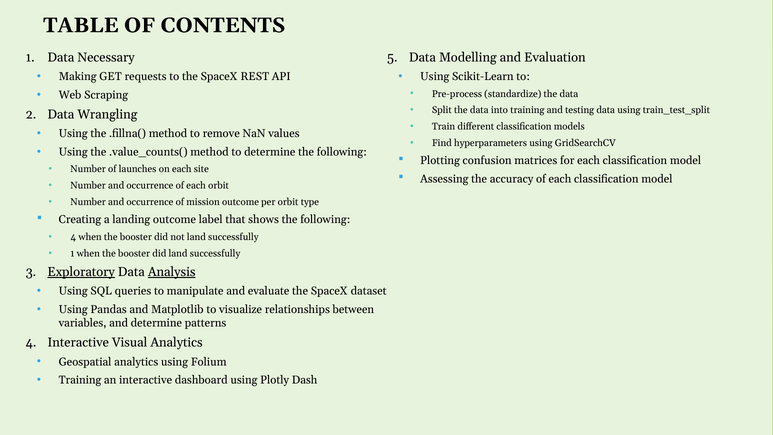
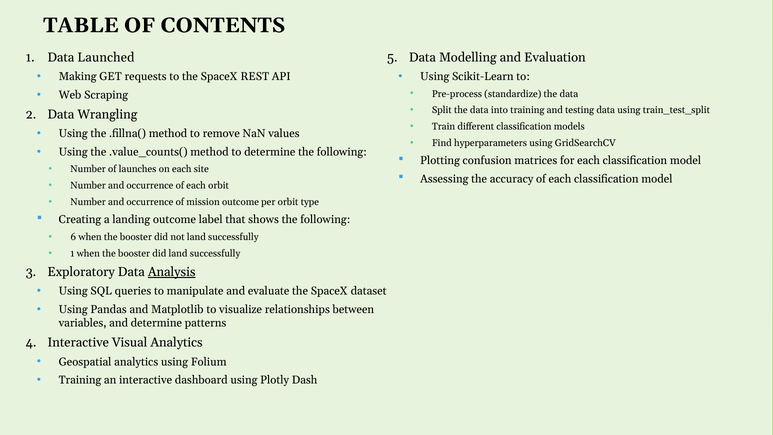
Necessary: Necessary -> Launched
4 at (73, 237): 4 -> 6
Exploratory underline: present -> none
